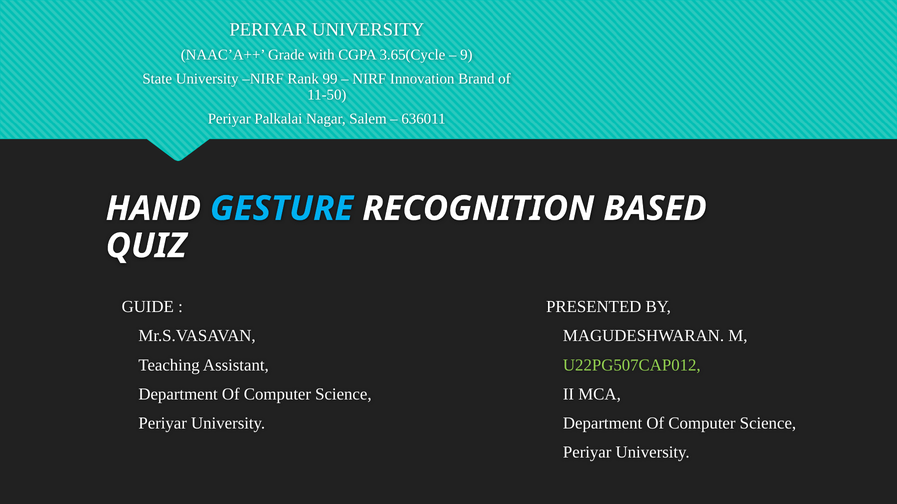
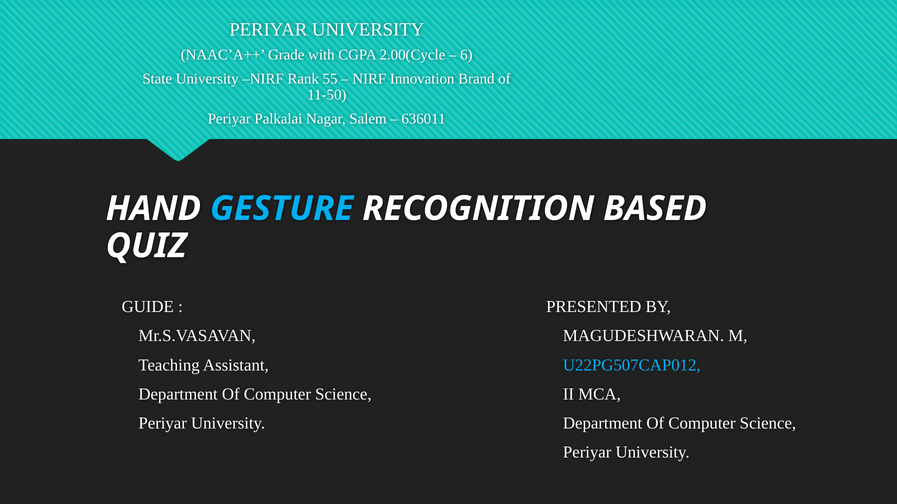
3.65(Cycle: 3.65(Cycle -> 2.00(Cycle
9: 9 -> 6
99: 99 -> 55
U22PG507CAP012 colour: light green -> light blue
